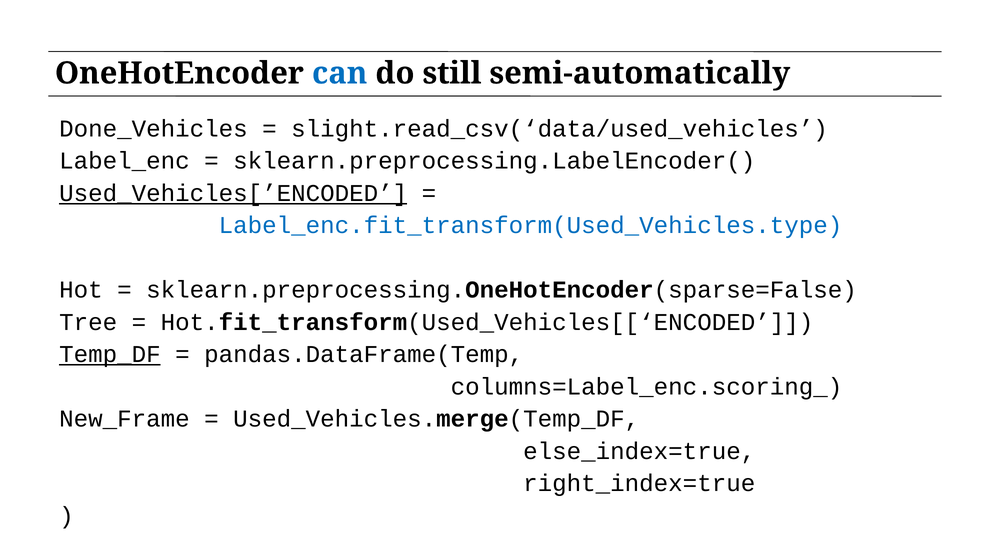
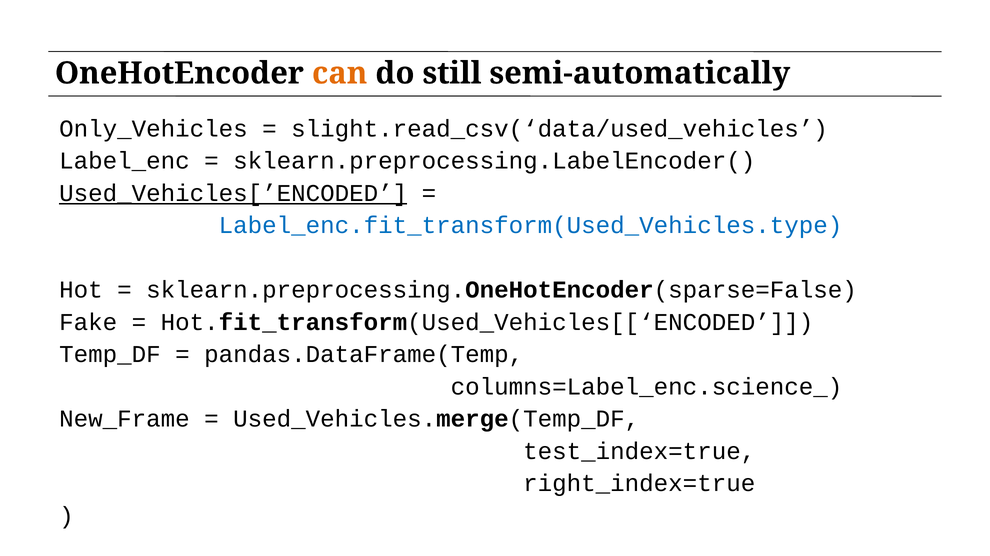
can colour: blue -> orange
Done_Vehicles: Done_Vehicles -> Only_Vehicles
Tree: Tree -> Fake
Temp_DF underline: present -> none
columns=Label_enc.scoring_: columns=Label_enc.scoring_ -> columns=Label_enc.science_
else_index=true: else_index=true -> test_index=true
